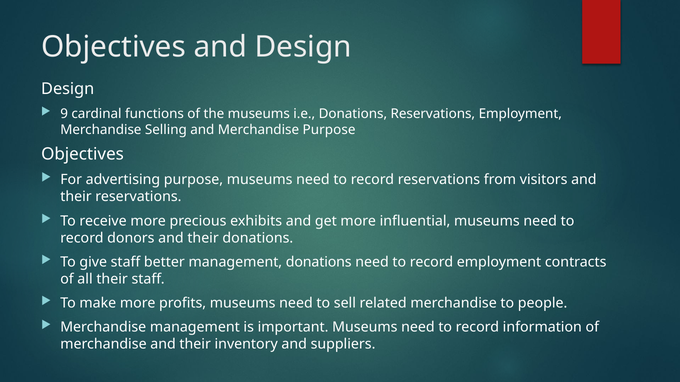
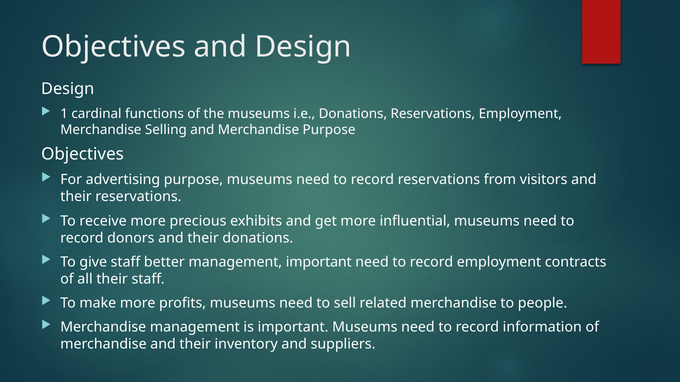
9: 9 -> 1
management donations: donations -> important
